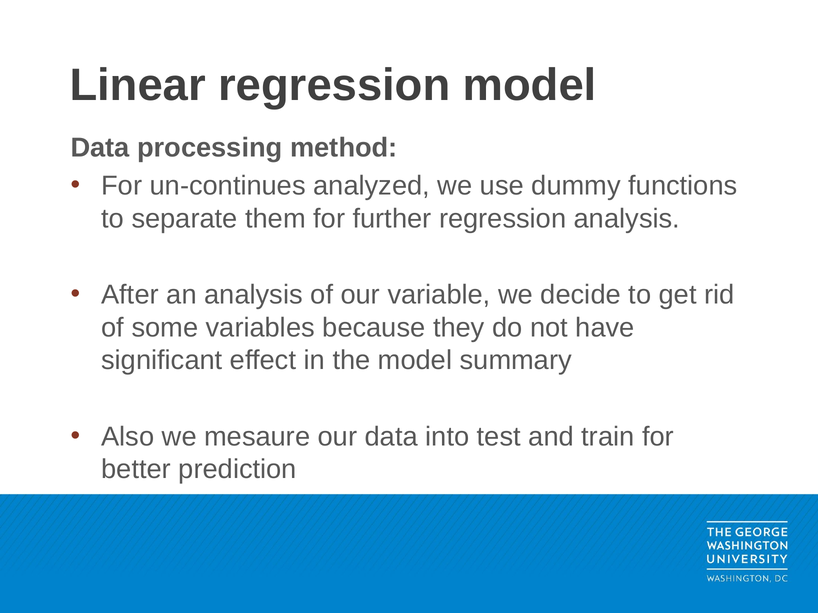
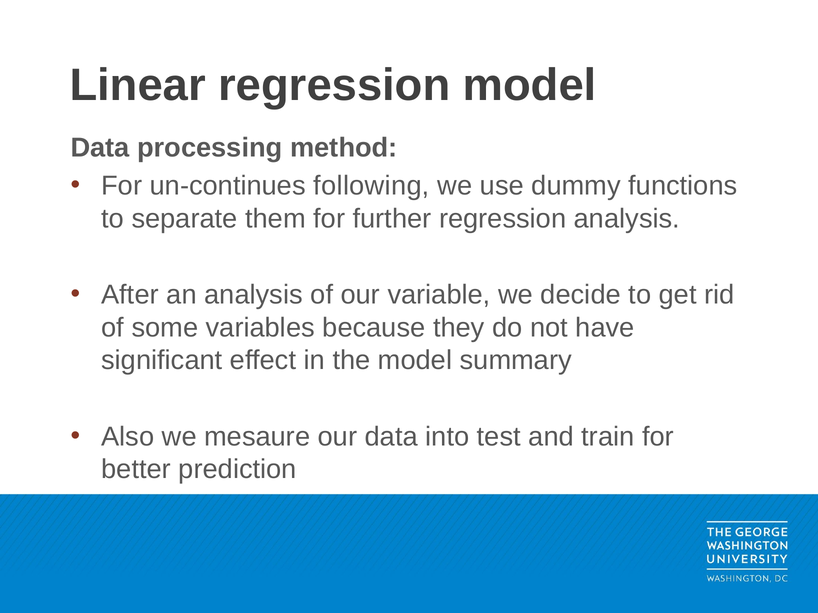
analyzed: analyzed -> following
